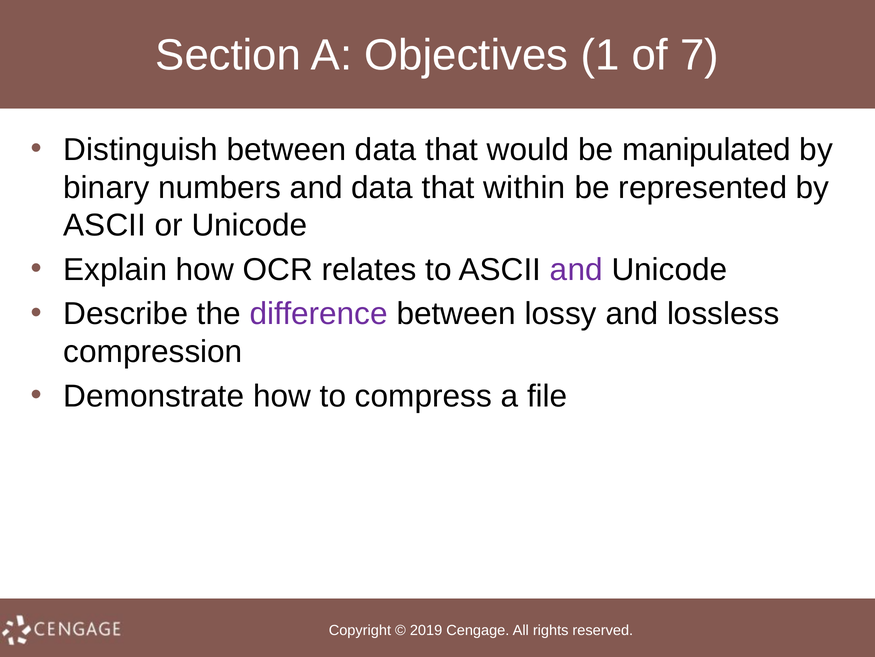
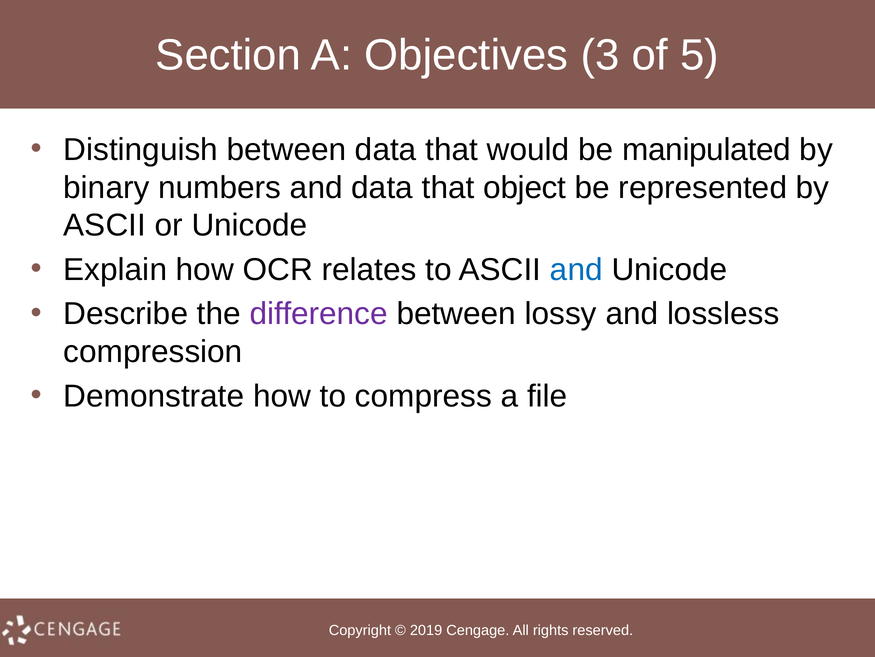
1: 1 -> 3
7: 7 -> 5
within: within -> object
and at (576, 269) colour: purple -> blue
